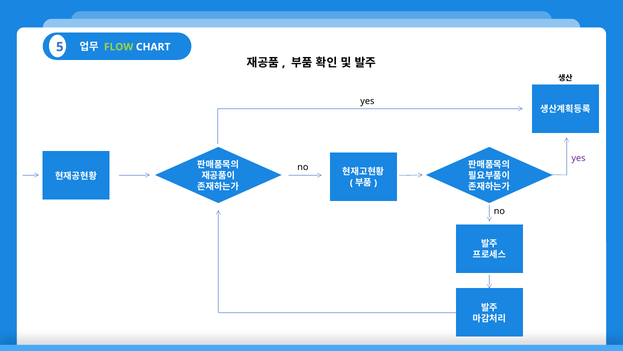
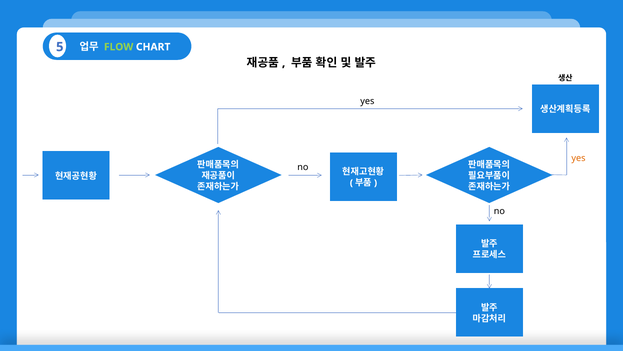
yes at (579, 158) colour: purple -> orange
